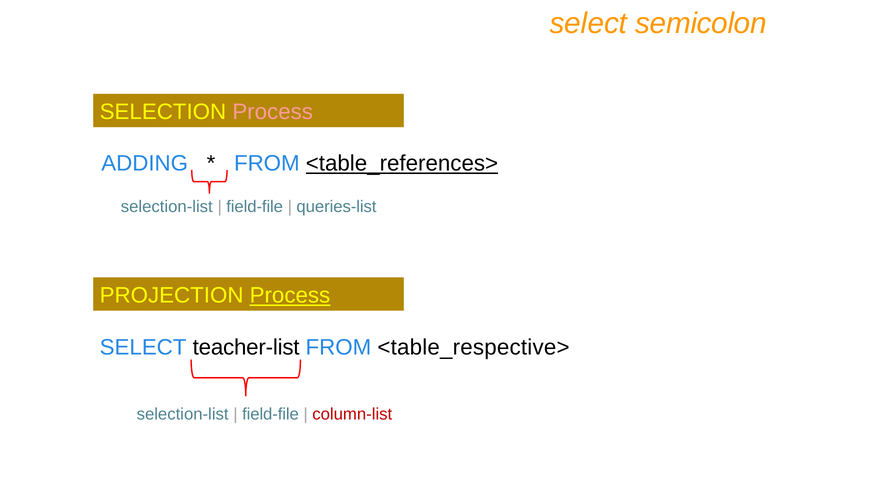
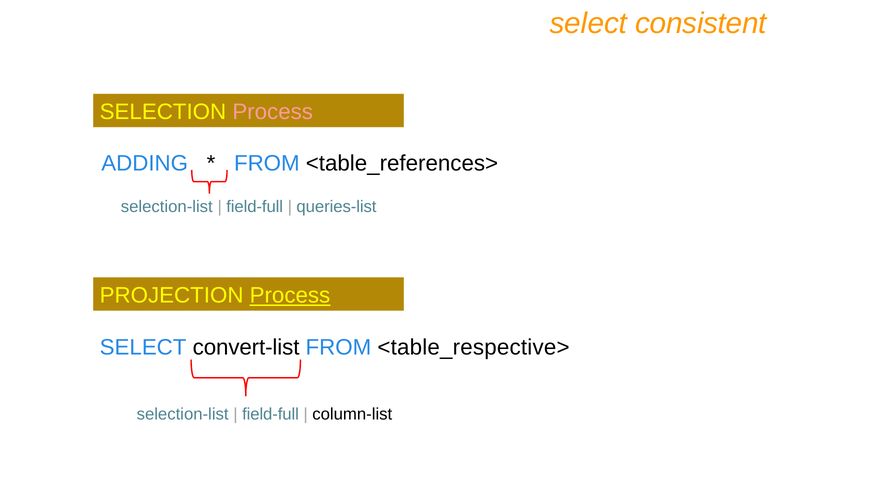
semicolon: semicolon -> consistent
<table_references> underline: present -> none
field-file at (255, 207): field-file -> field-full
teacher-list: teacher-list -> convert-list
field-file at (271, 414): field-file -> field-full
column-list colour: red -> black
